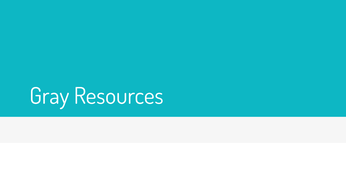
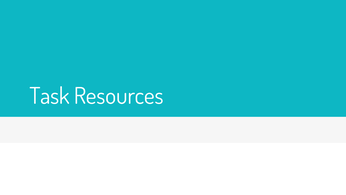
Gray: Gray -> Task
